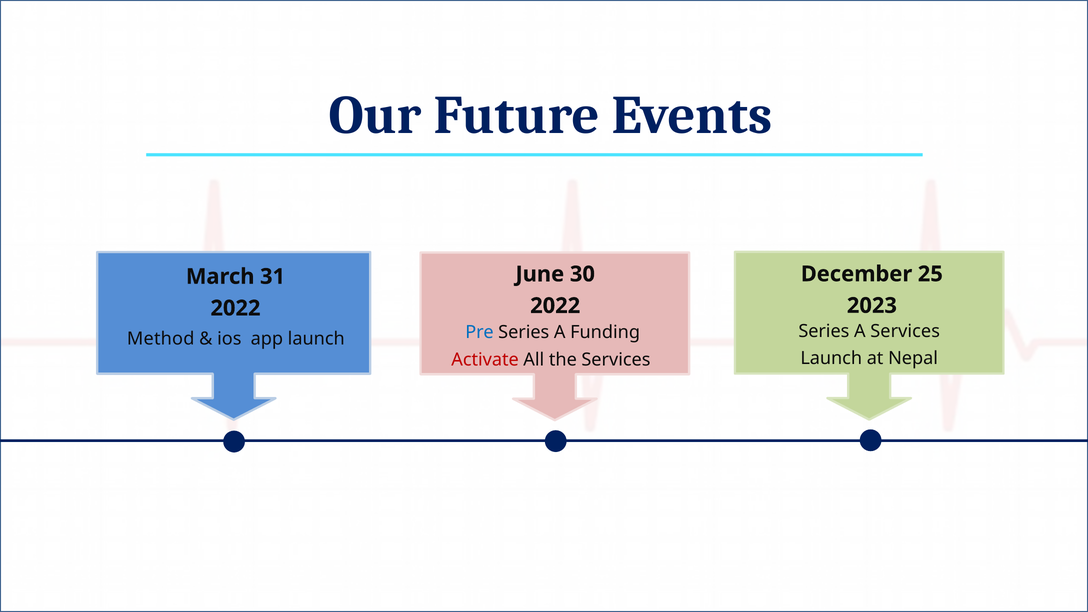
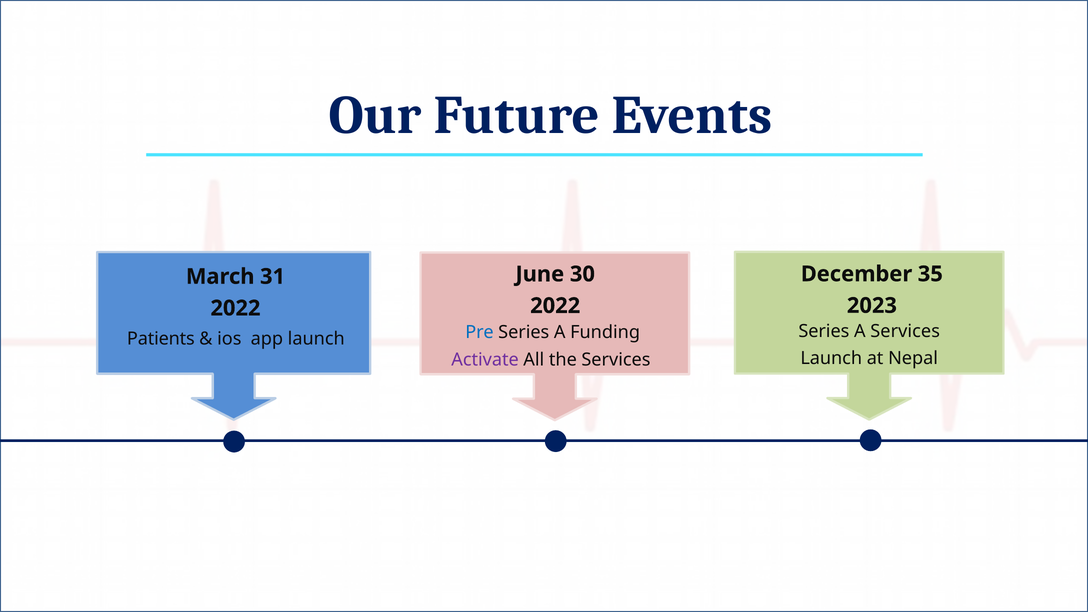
25: 25 -> 35
Method: Method -> Patients
Activate colour: red -> purple
